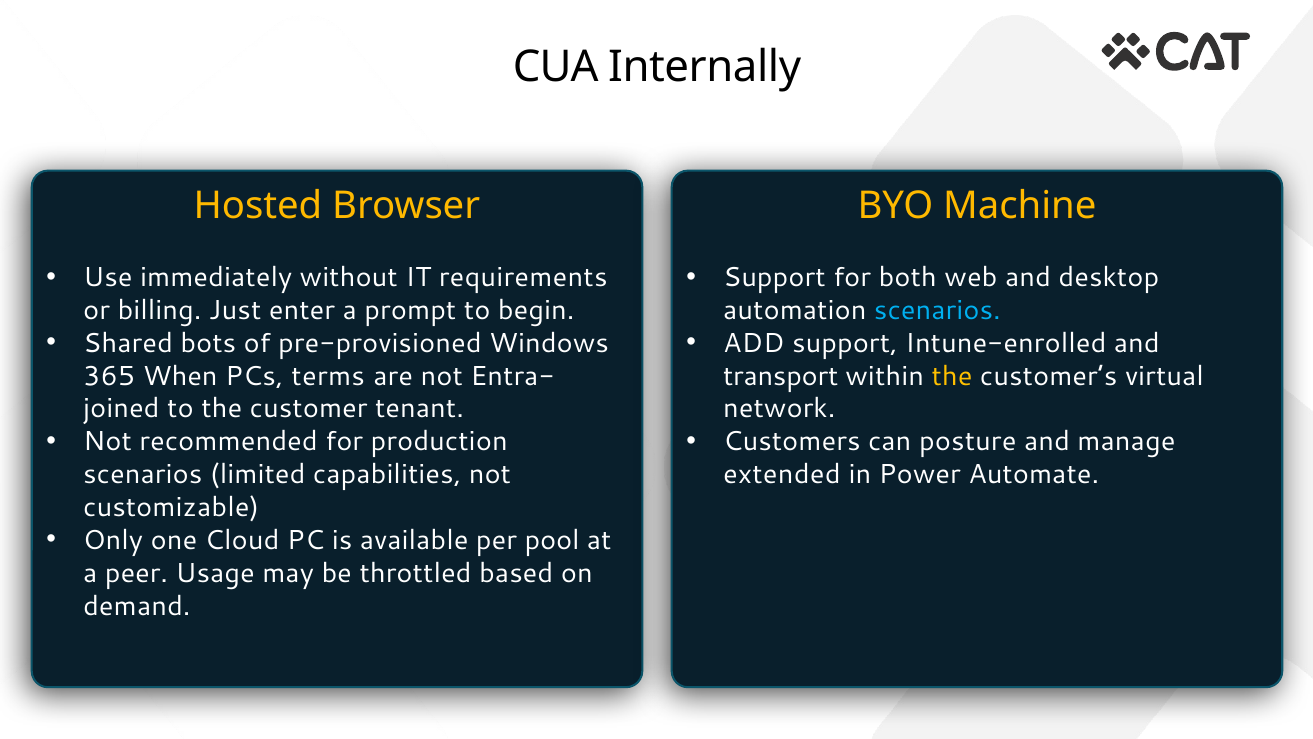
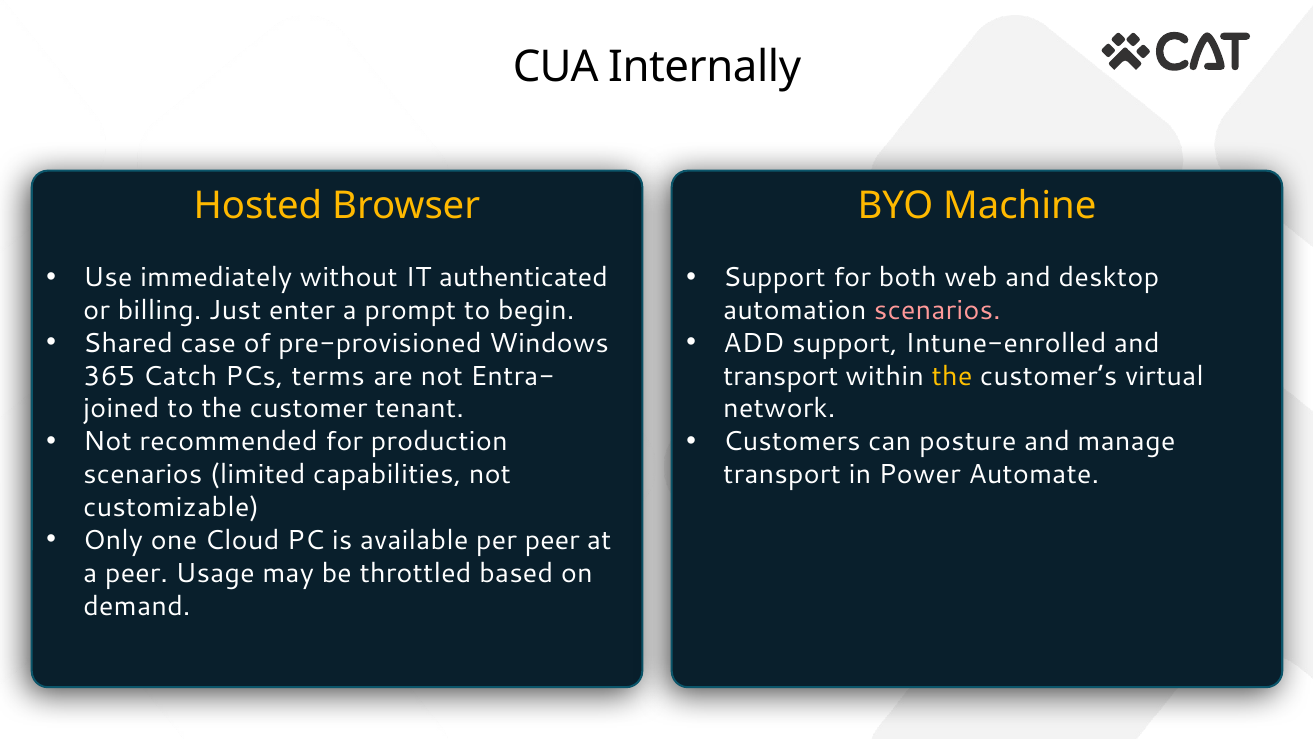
requirements: requirements -> authenticated
scenarios at (937, 310) colour: light blue -> pink
bots: bots -> case
When: When -> Catch
extended at (782, 474): extended -> transport
per pool: pool -> peer
